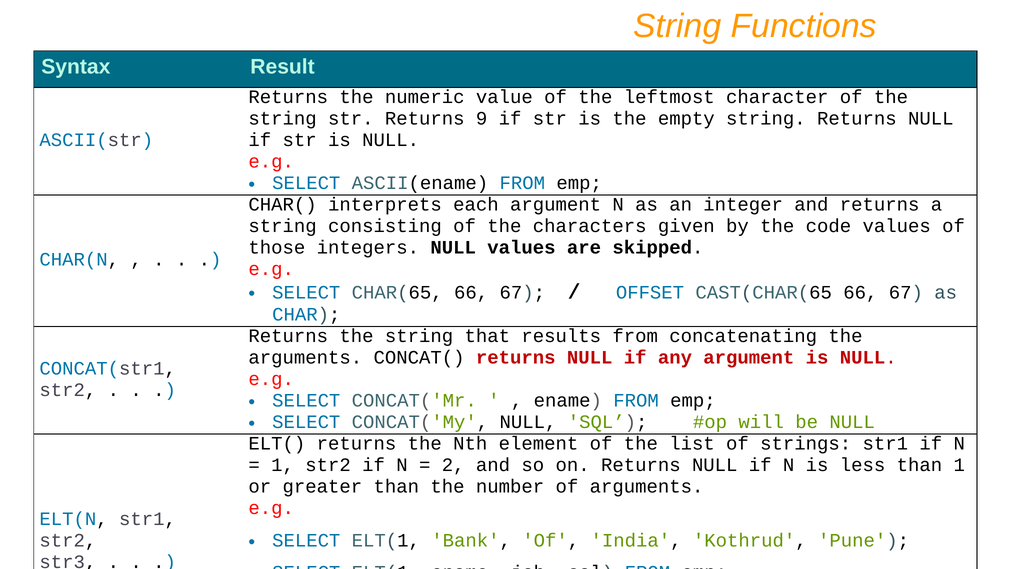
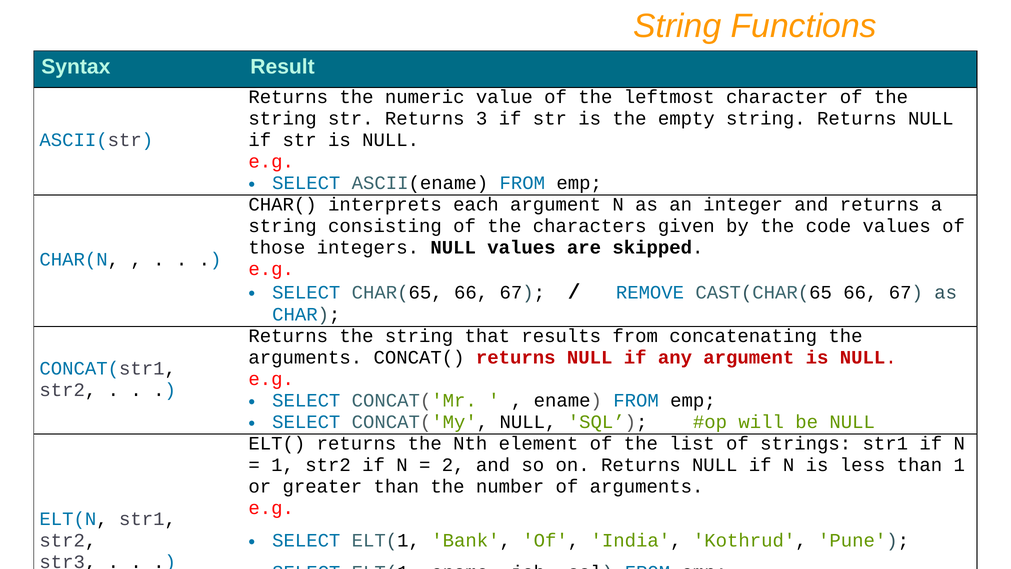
9: 9 -> 3
OFFSET: OFFSET -> REMOVE
